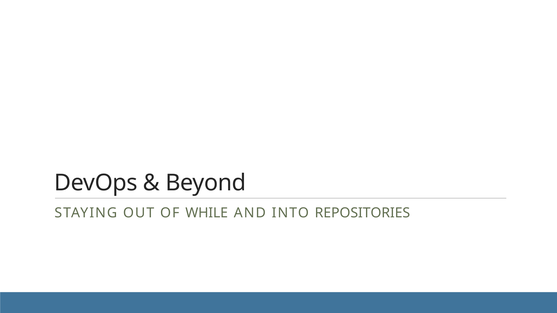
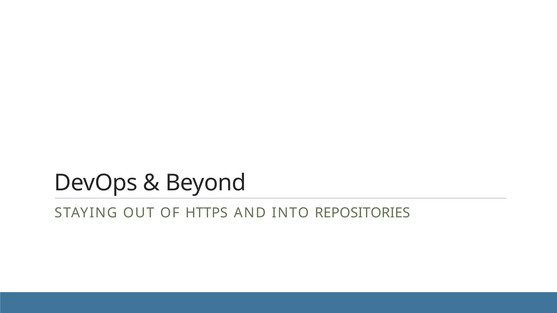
WHILE: WHILE -> HTTPS
